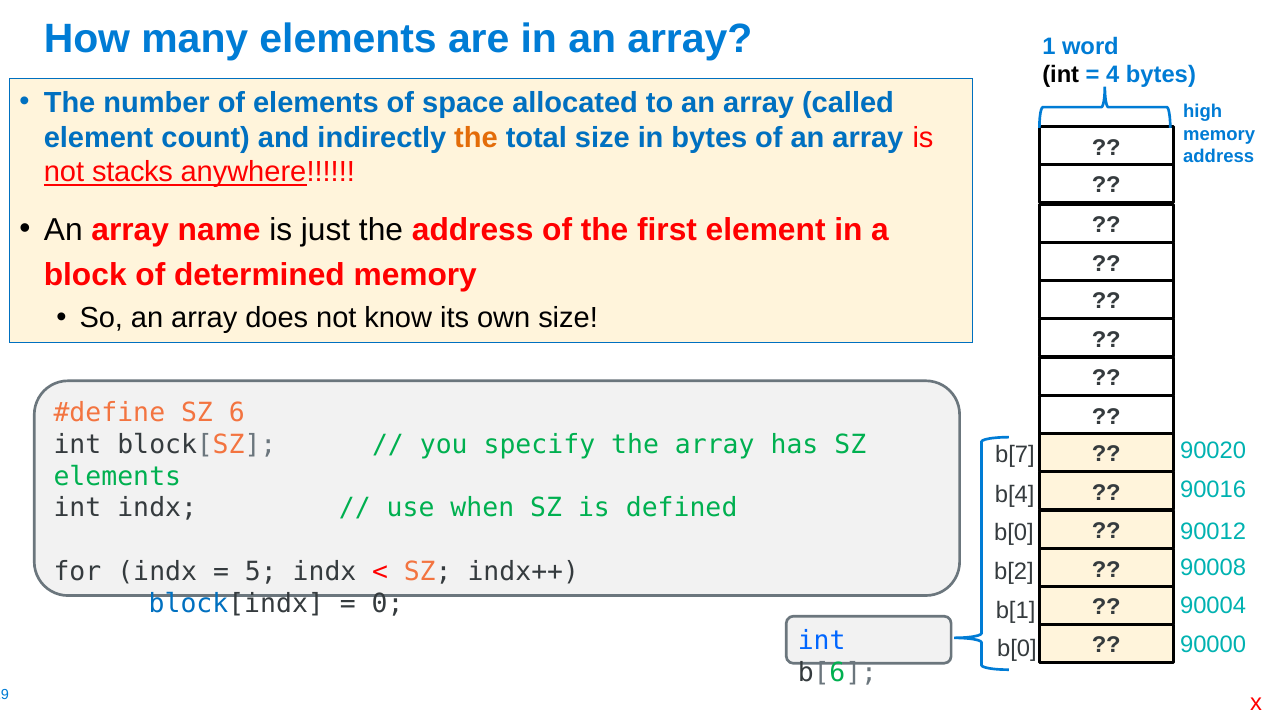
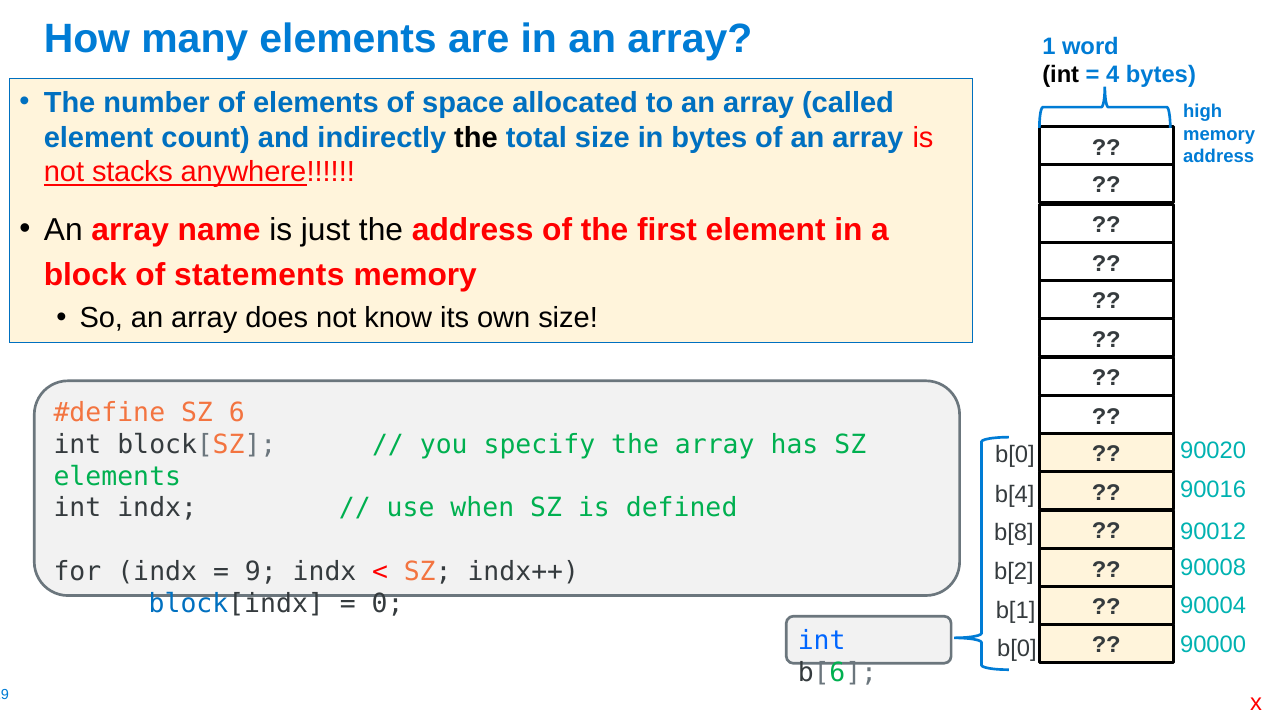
the at (476, 137) colour: orange -> black
determined: determined -> statements
b[7 at (1015, 455): b[7 -> b[0
b[0 at (1014, 533): b[0 -> b[8
5: 5 -> 9
